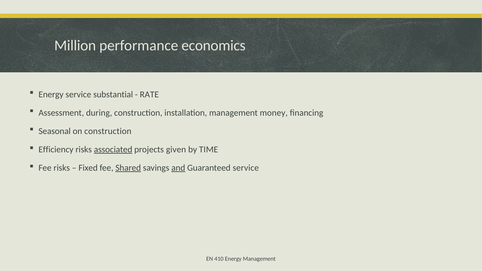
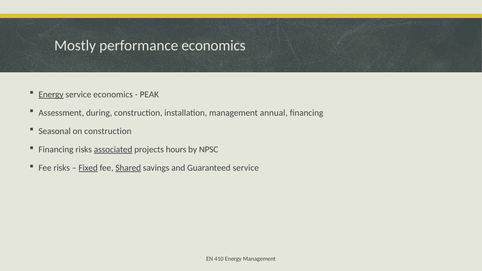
Million: Million -> Mostly
Energy at (51, 94) underline: none -> present
service substantial: substantial -> economics
RATE: RATE -> PEAK
money: money -> annual
Efficiency at (56, 150): Efficiency -> Financing
given: given -> hours
TIME: TIME -> NPSC
Fixed underline: none -> present
and underline: present -> none
